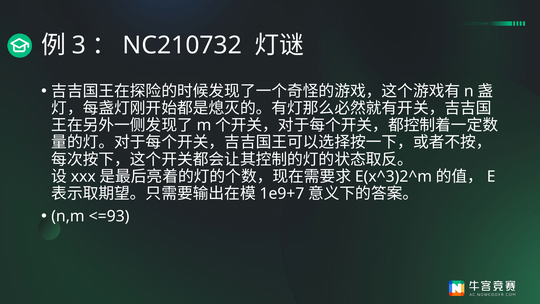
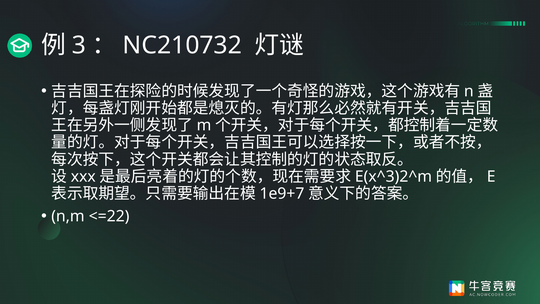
<=93: <=93 -> <=22
